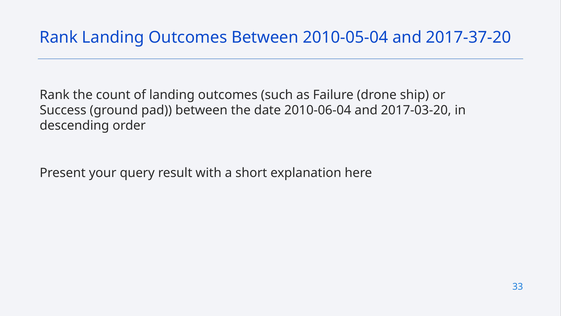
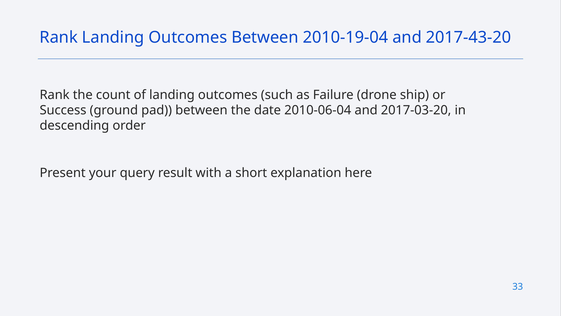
2010-05-04: 2010-05-04 -> 2010-19-04
2017-37-20: 2017-37-20 -> 2017-43-20
